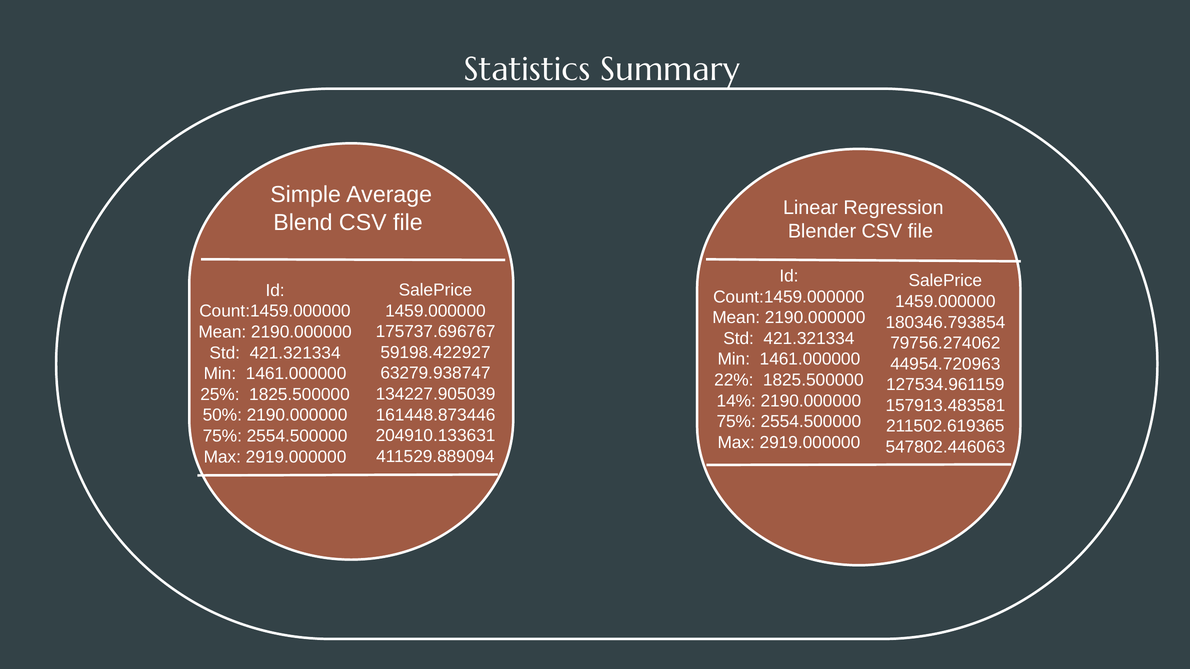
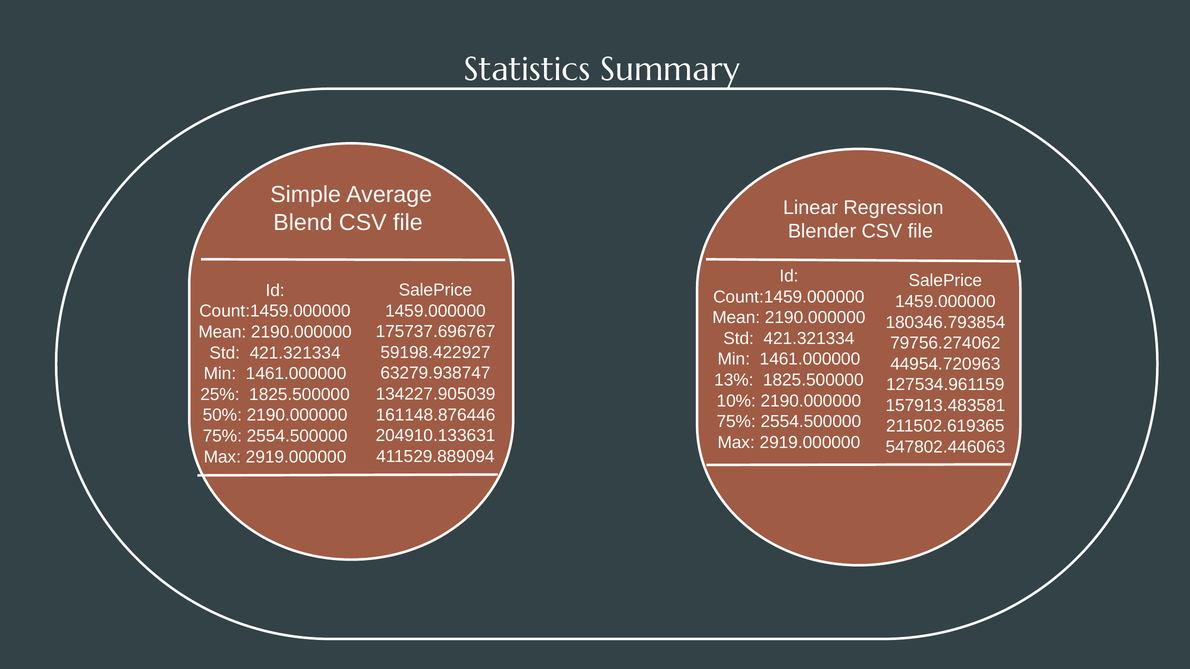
22%: 22% -> 13%
14%: 14% -> 10%
161448.873446: 161448.873446 -> 161148.876446
